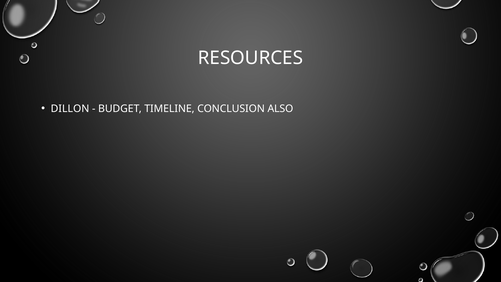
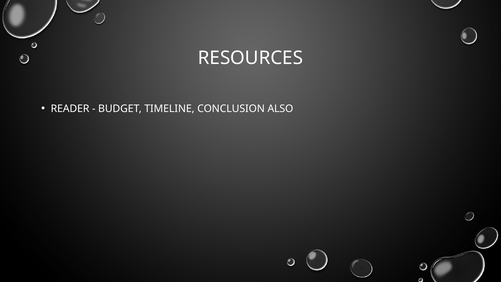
DILLON: DILLON -> READER
